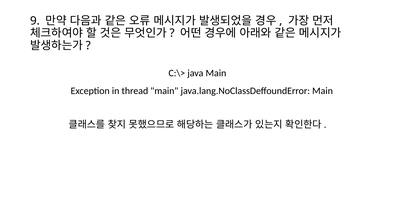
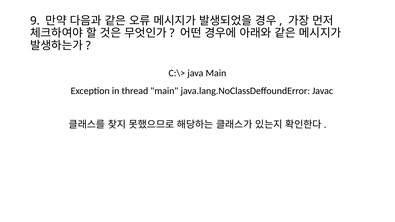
java.lang.NoClassDeffoundError Main: Main -> Javac
